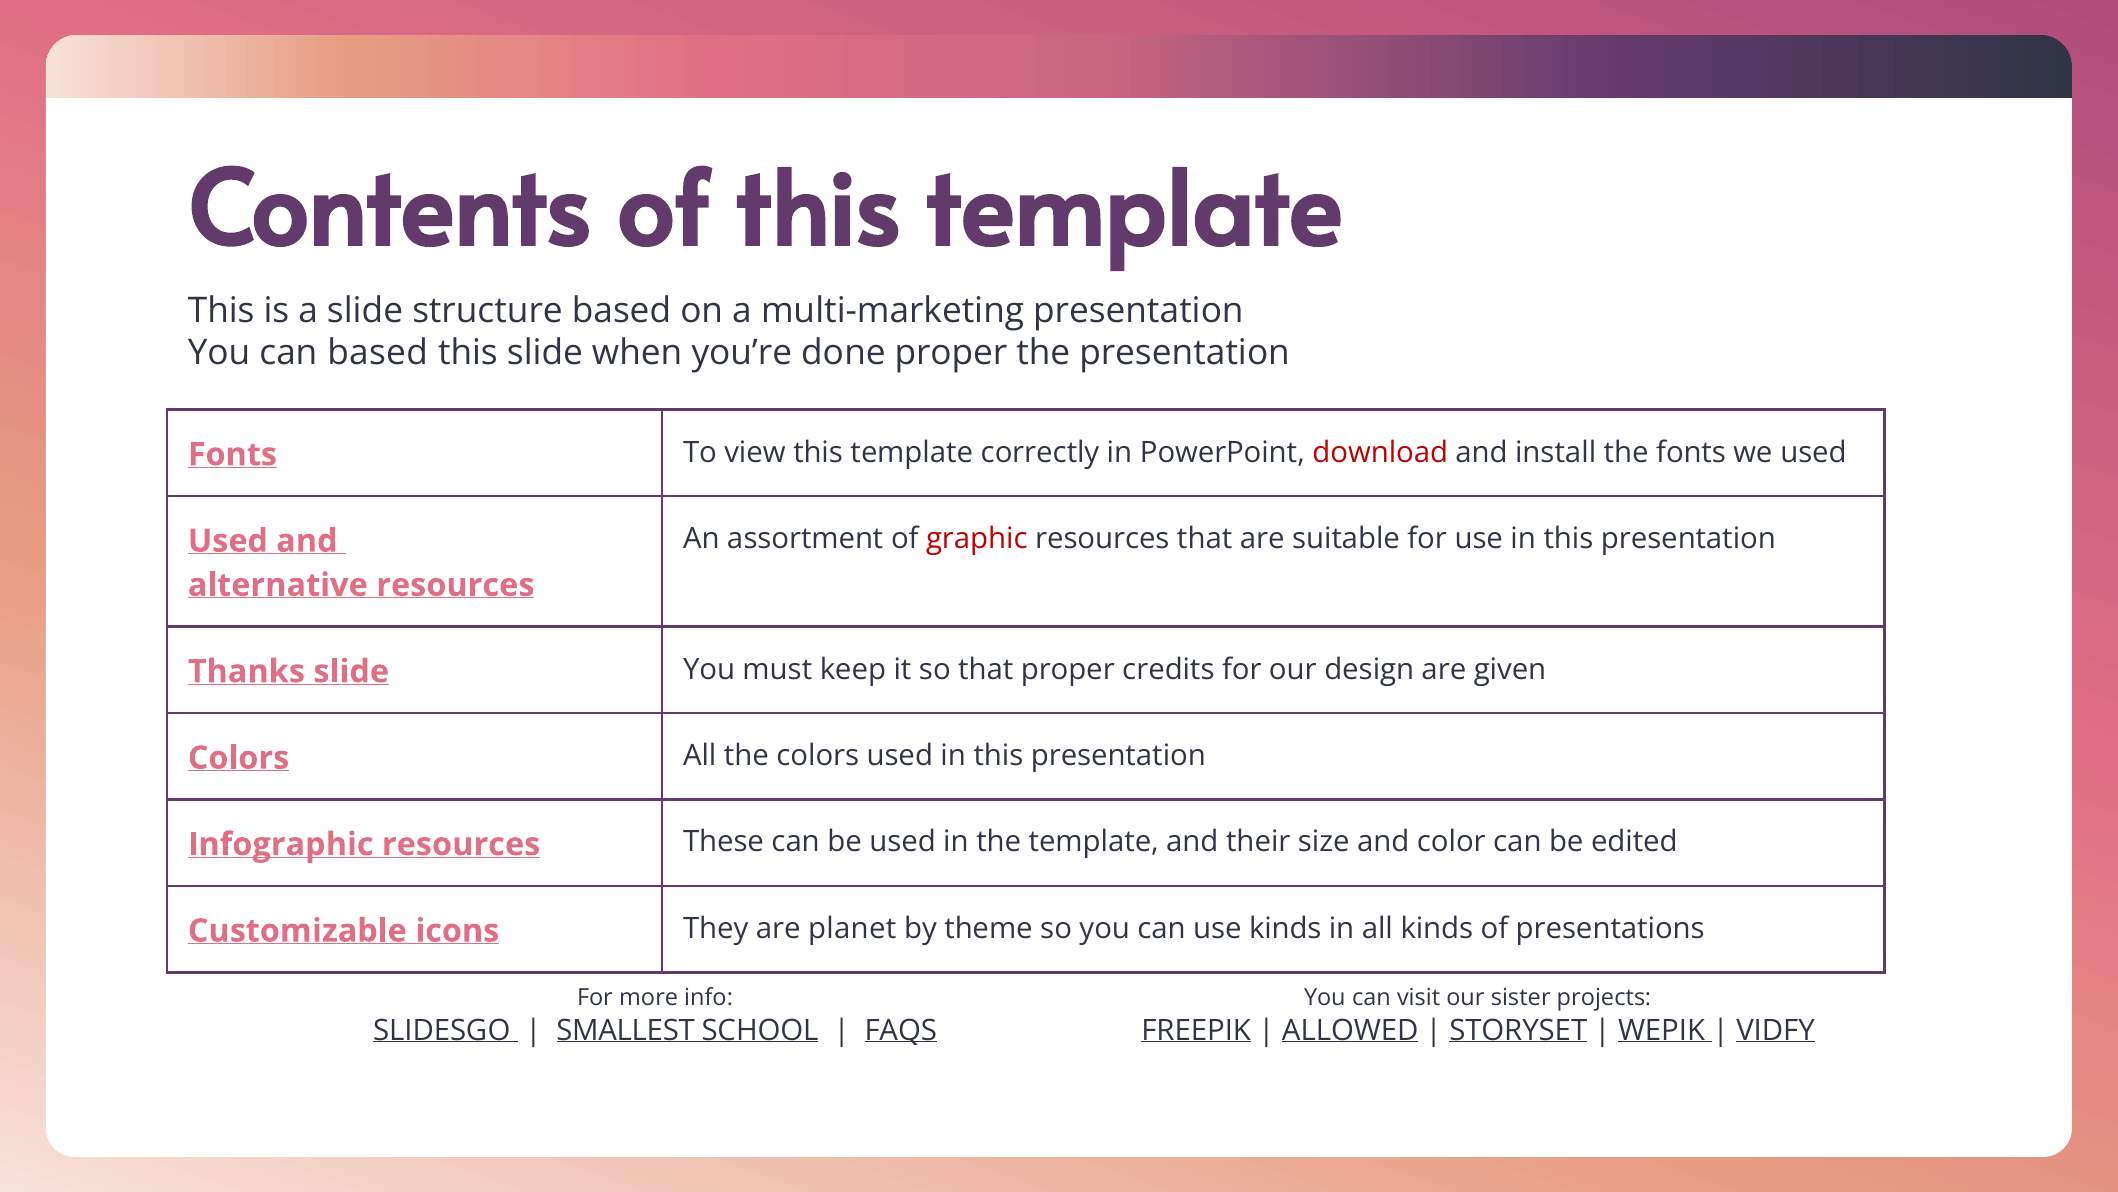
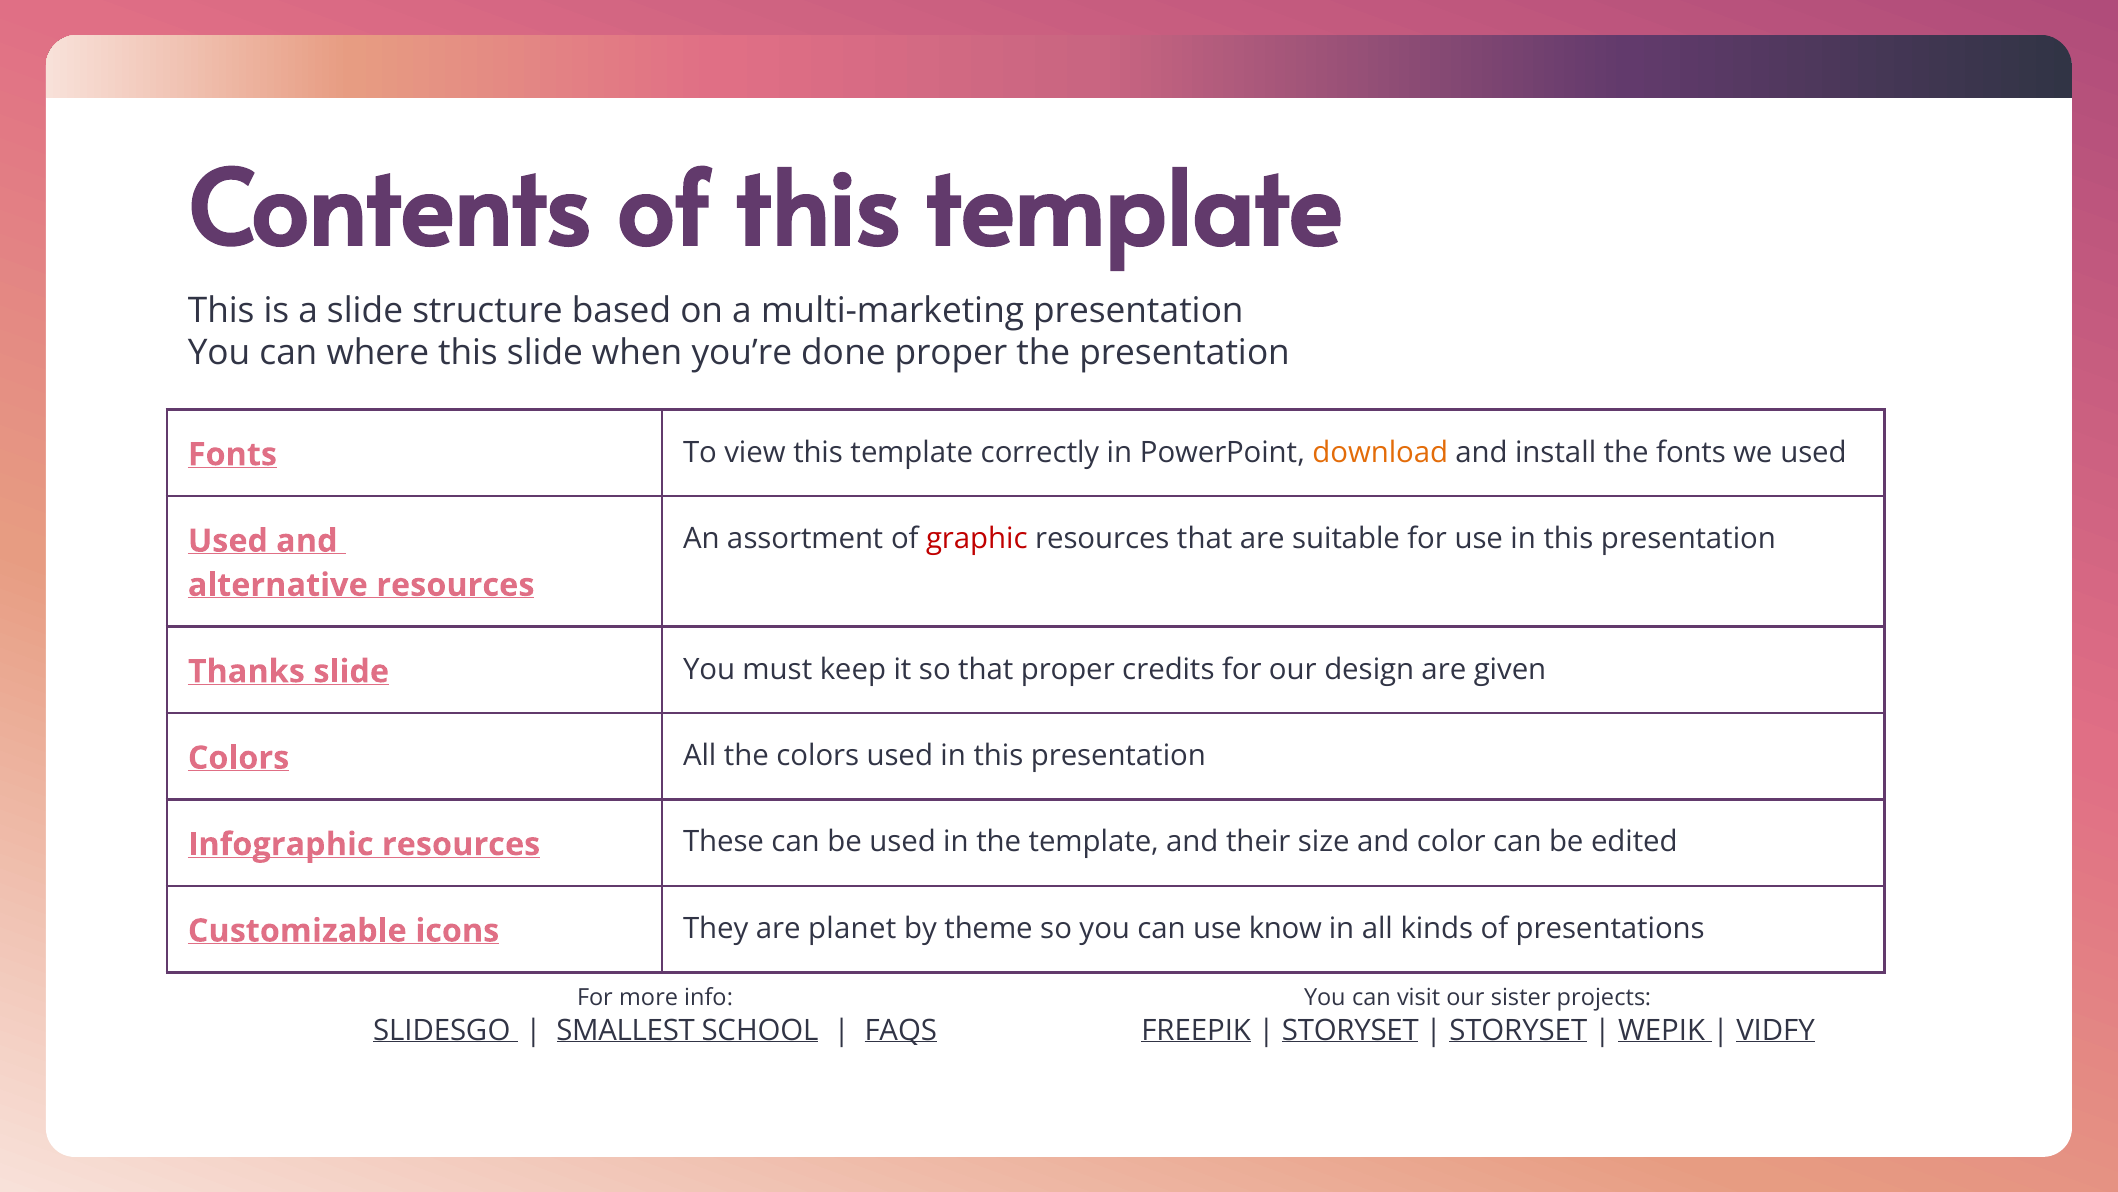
can based: based -> where
download colour: red -> orange
use kinds: kinds -> know
ALLOWED at (1350, 1030): ALLOWED -> STORYSET
